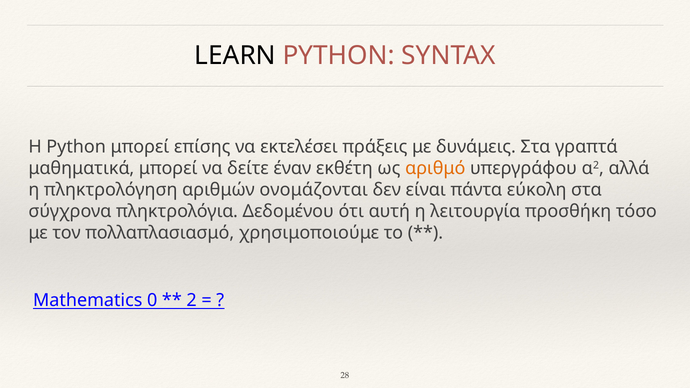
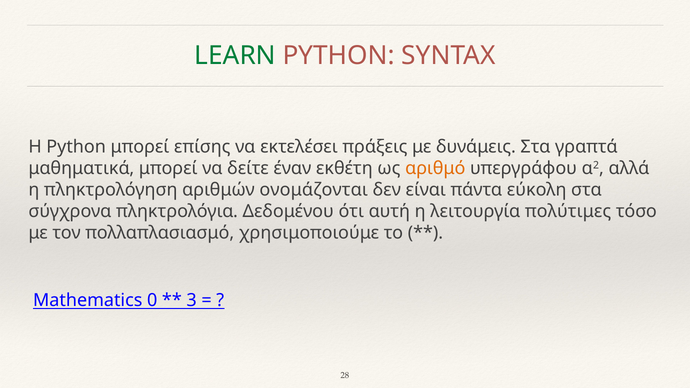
LEARN colour: black -> green
προσθήκη: προσθήκη -> πολύτιμες
2 at (192, 301): 2 -> 3
